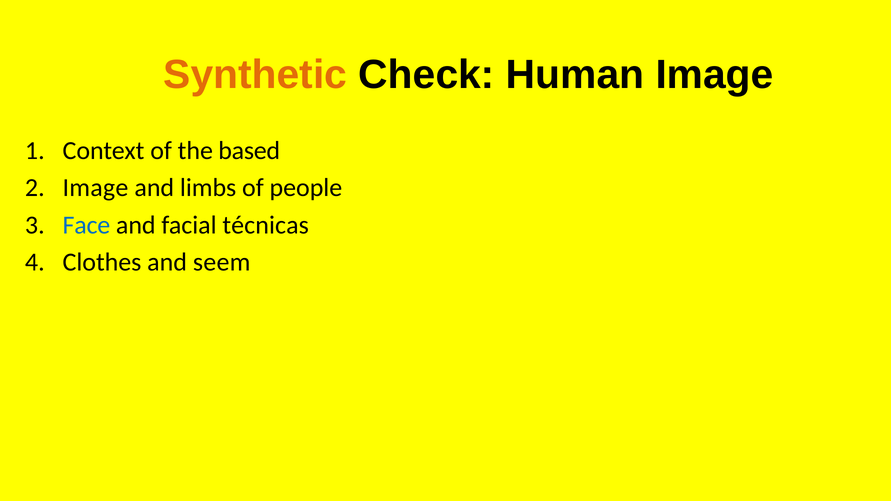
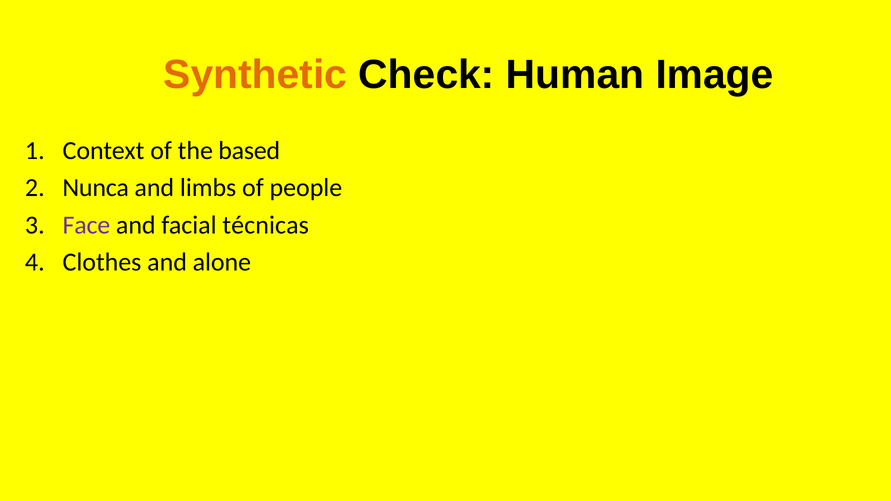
Image at (95, 188): Image -> Nunca
Face colour: blue -> purple
seem: seem -> alone
